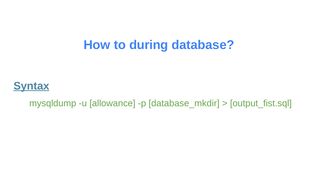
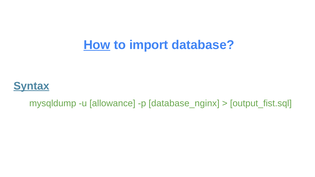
How underline: none -> present
during: during -> import
database_mkdir: database_mkdir -> database_nginx
